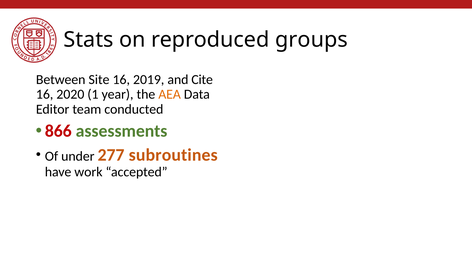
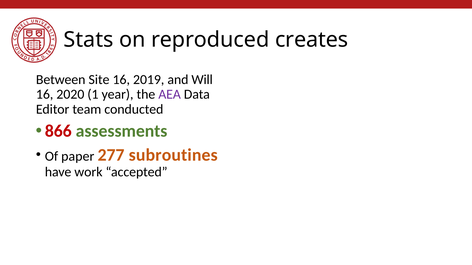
groups: groups -> creates
Cite: Cite -> Will
AEA colour: orange -> purple
under: under -> paper
